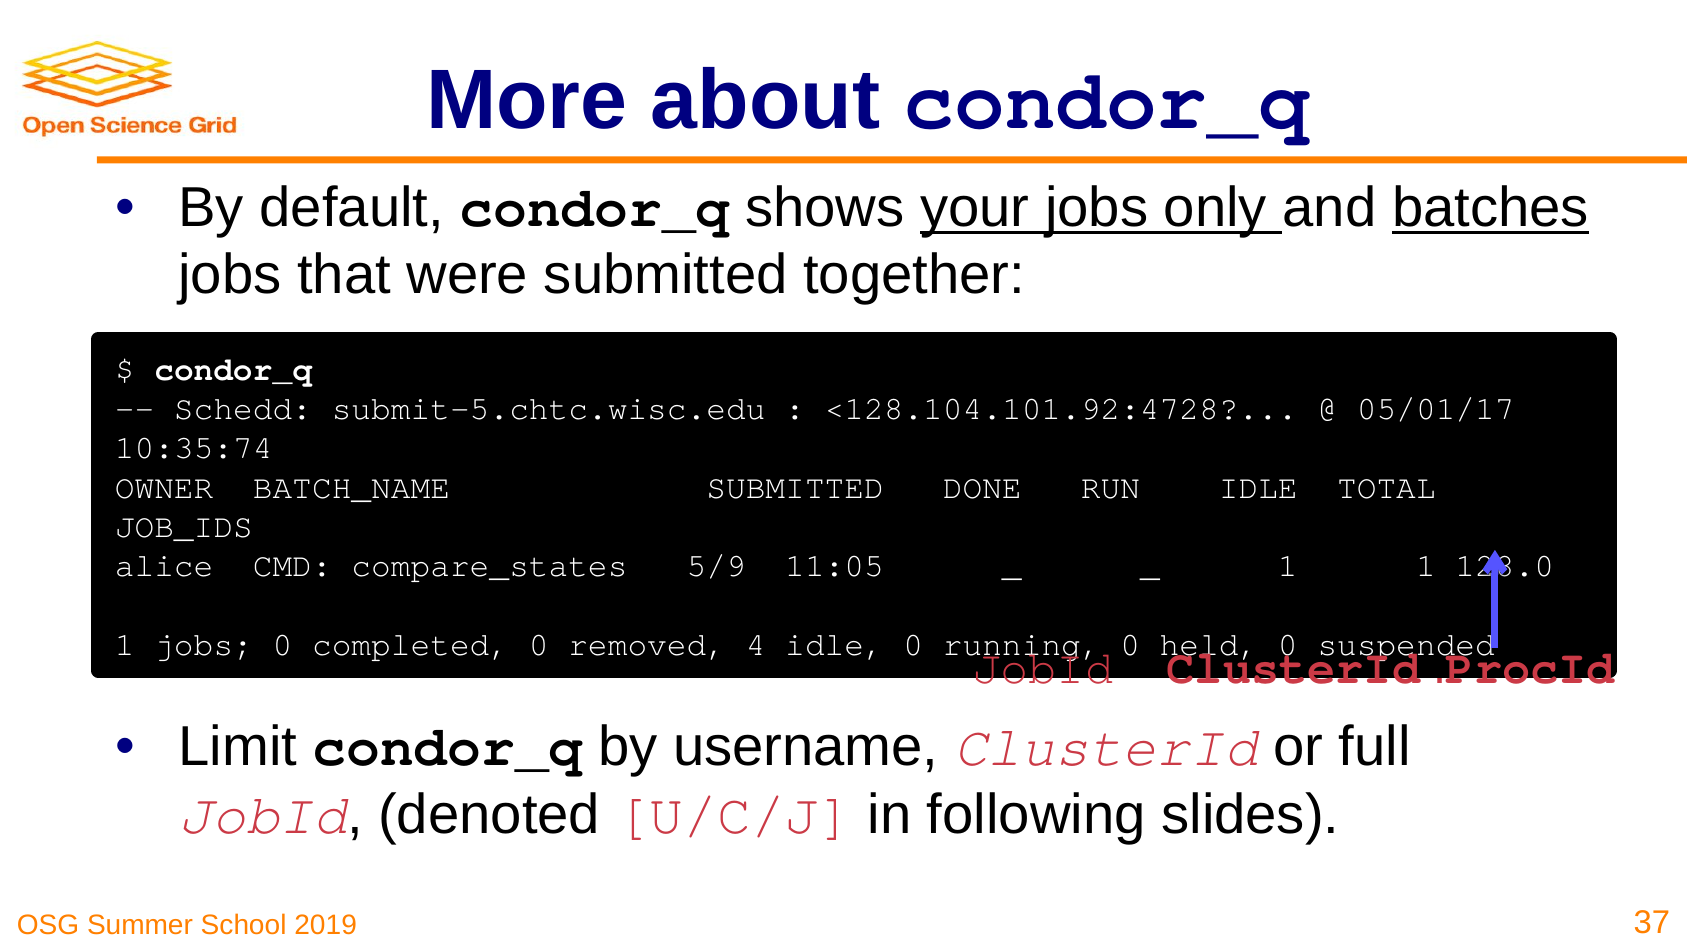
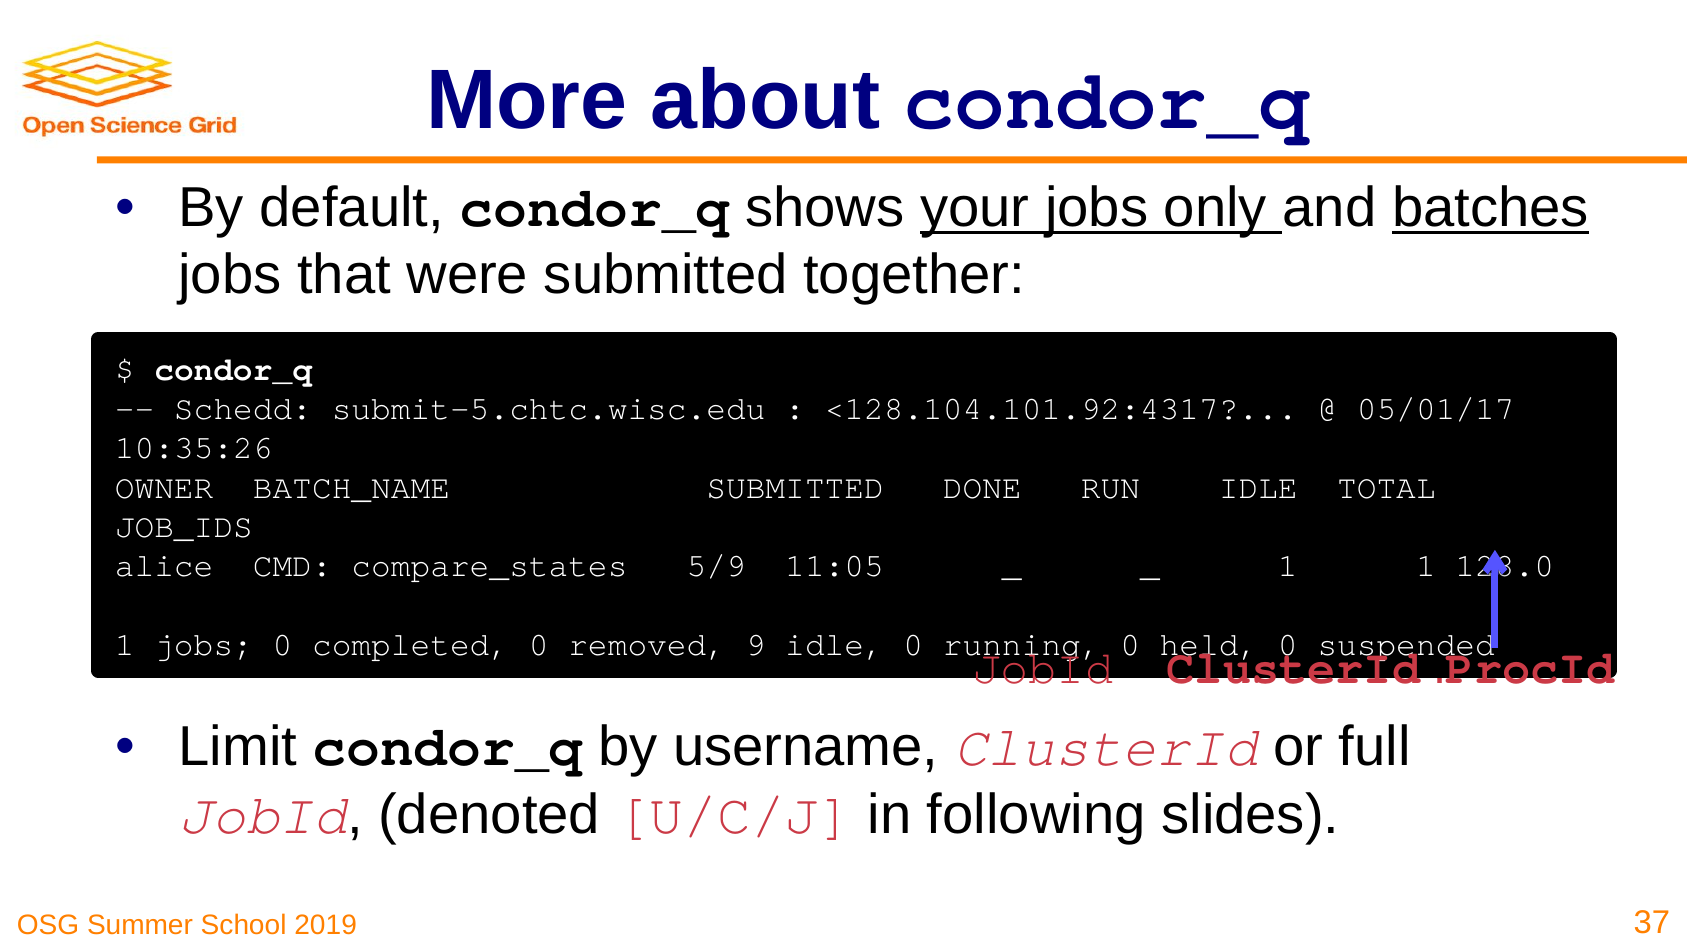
<128.104.101.92:4728: <128.104.101.92:4728 -> <128.104.101.92:4317
10:35:74: 10:35:74 -> 10:35:26
4: 4 -> 9
